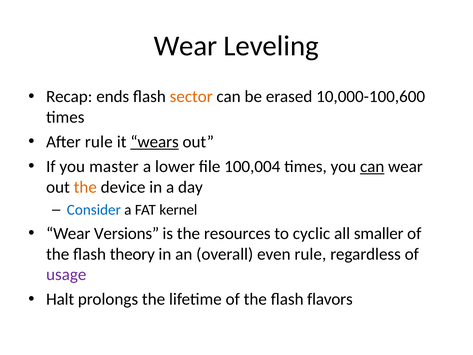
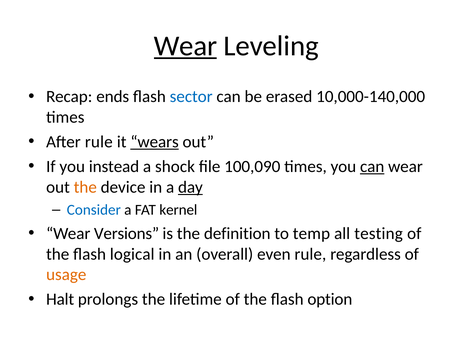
Wear at (185, 46) underline: none -> present
sector colour: orange -> blue
10,000-100,600: 10,000-100,600 -> 10,000-140,000
master: master -> instead
lower: lower -> shock
100,004: 100,004 -> 100,090
day underline: none -> present
resources: resources -> definition
cyclic: cyclic -> temp
smaller: smaller -> testing
theory: theory -> logical
usage colour: purple -> orange
flavors: flavors -> option
